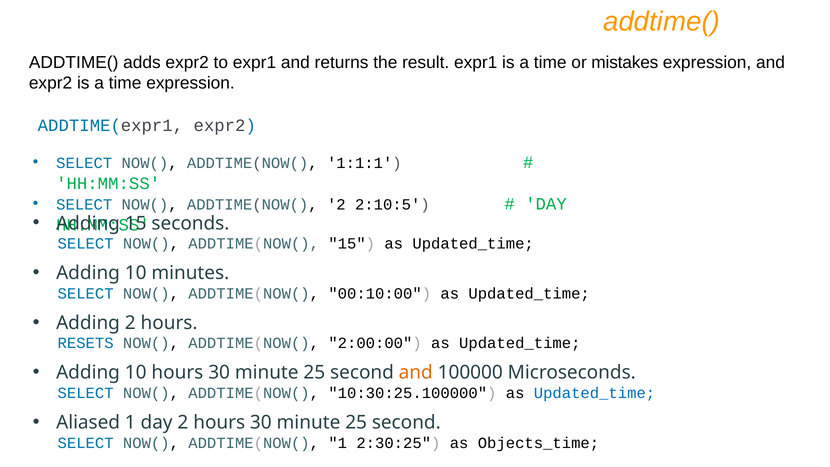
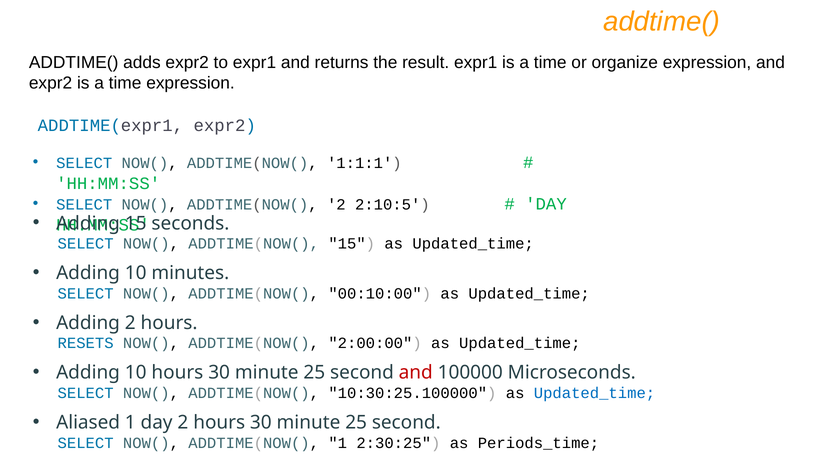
mistakes: mistakes -> organize
and at (416, 372) colour: orange -> red
Objects_time: Objects_time -> Periods_time
